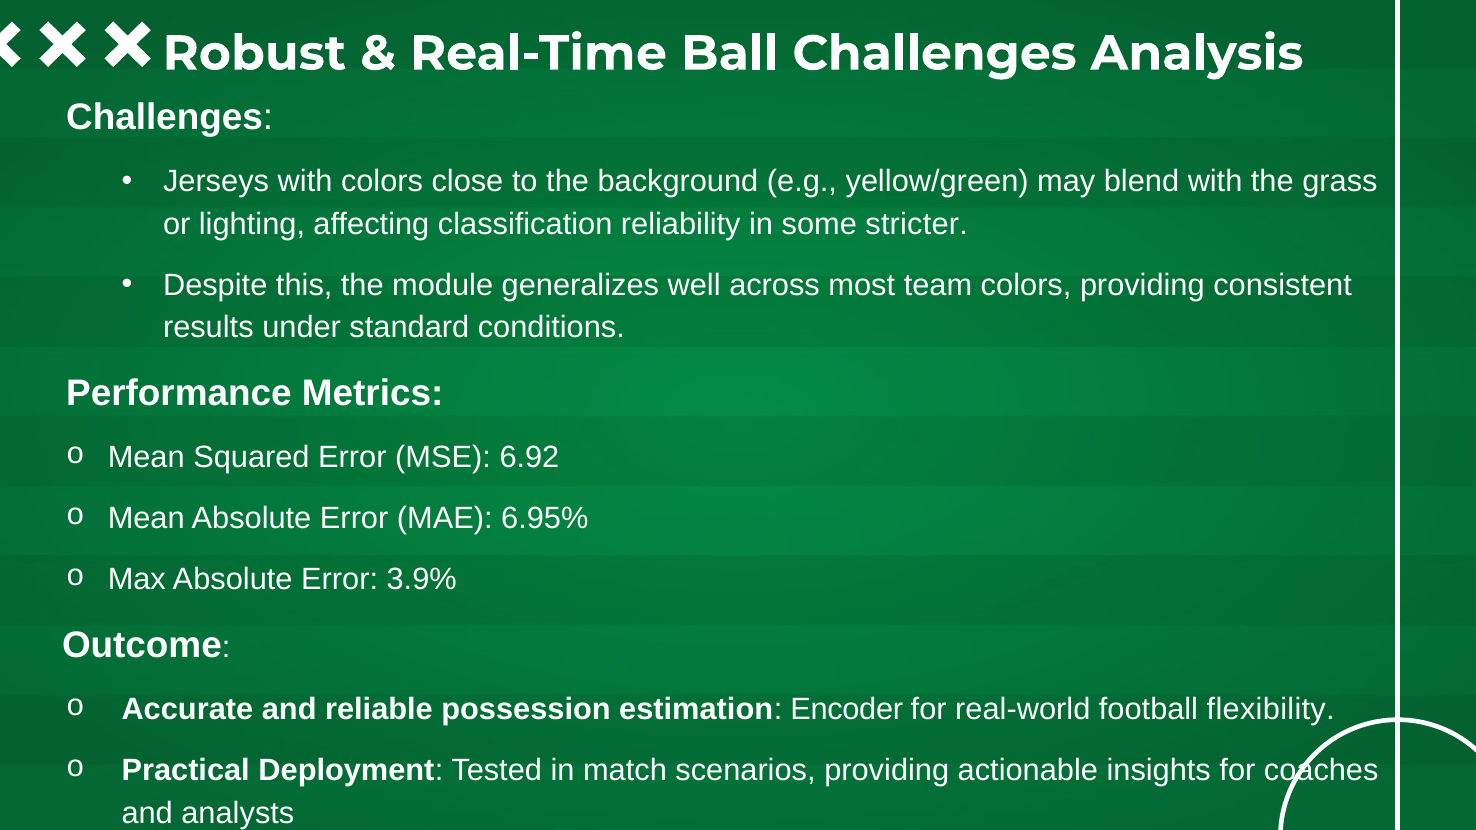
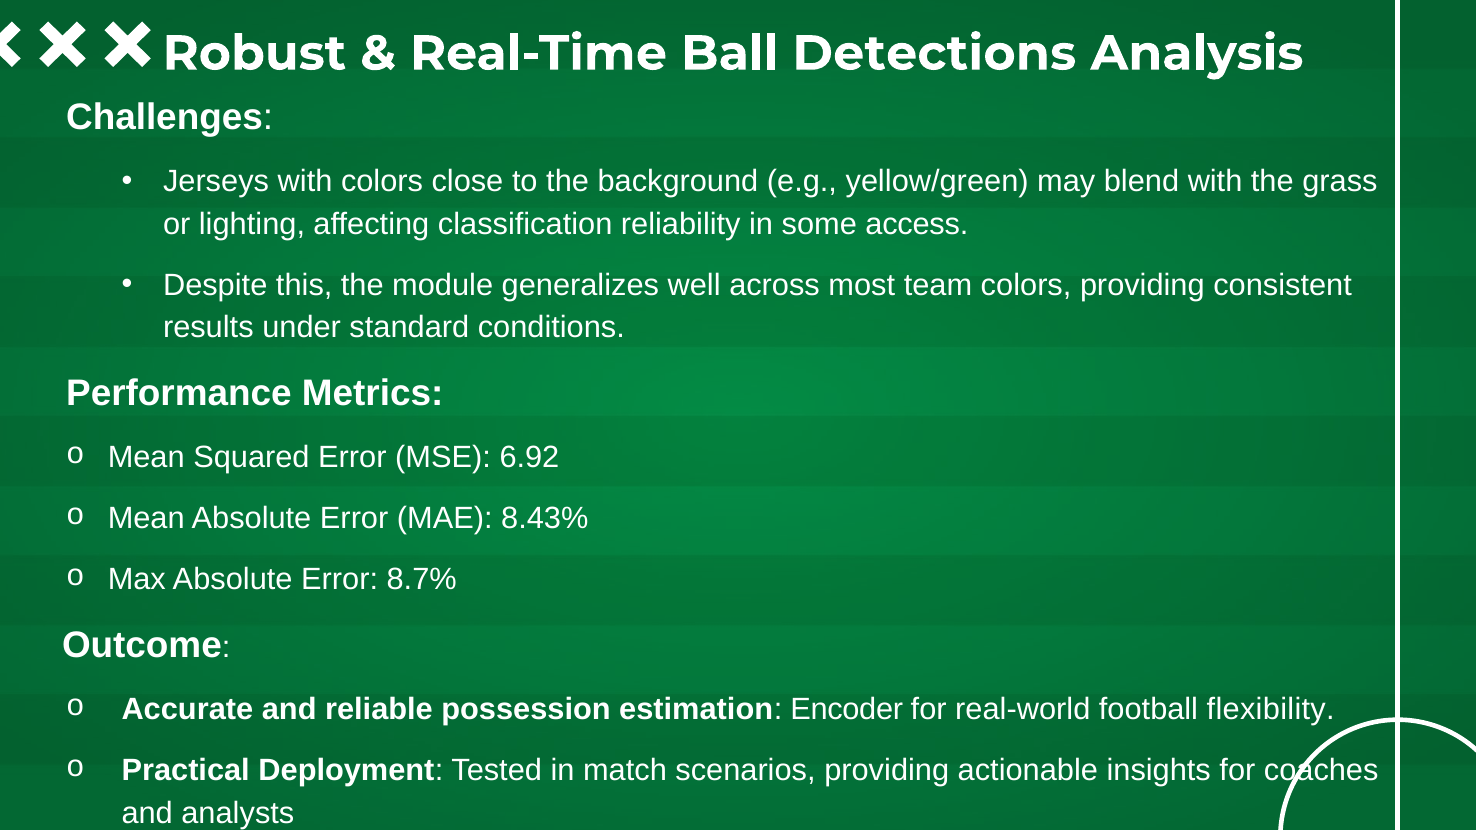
Ball Challenges: Challenges -> Detections
stricter: stricter -> access
6.95%: 6.95% -> 8.43%
3.9%: 3.9% -> 8.7%
